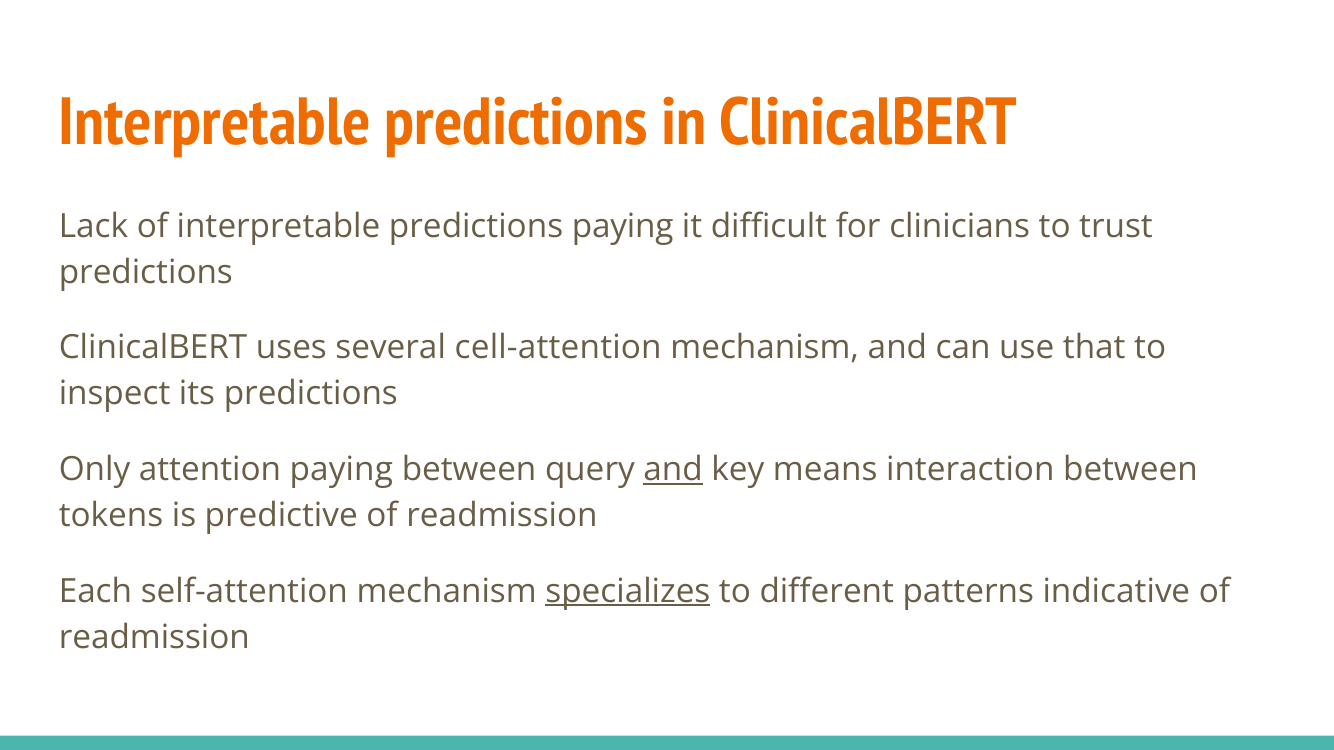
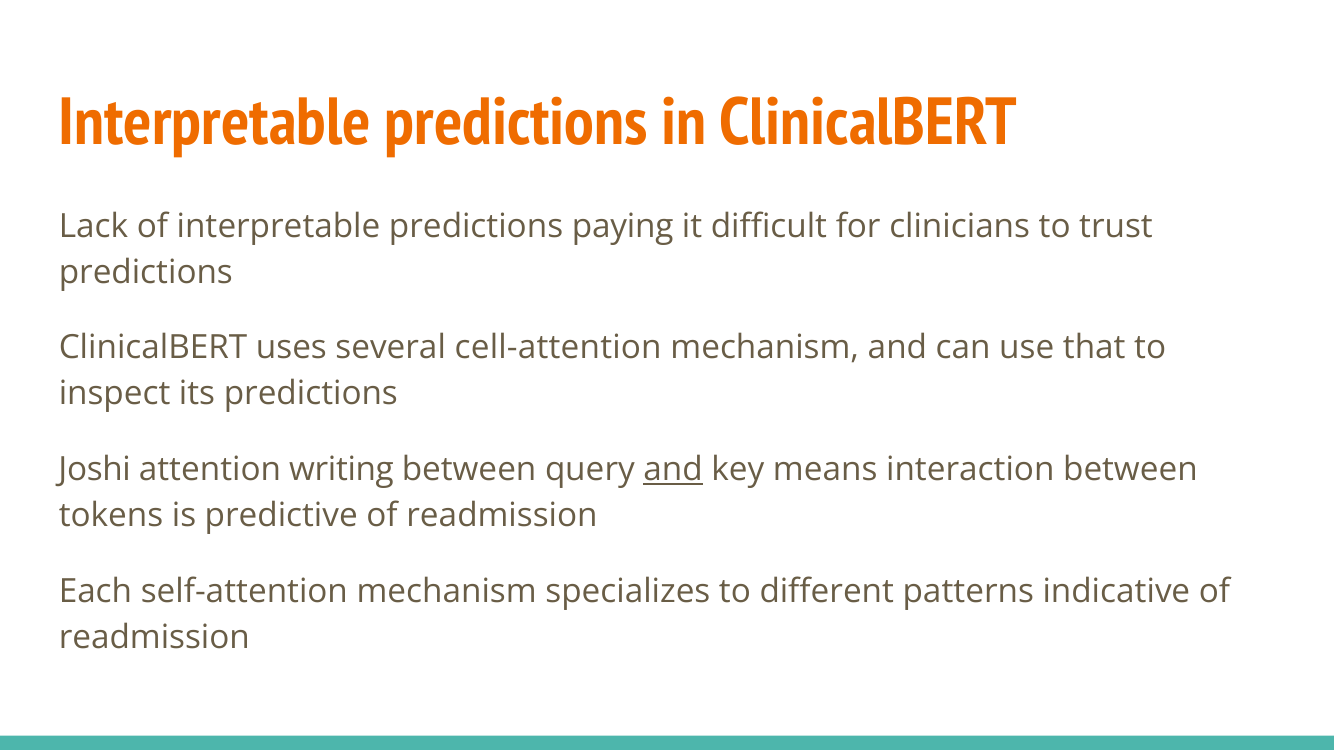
Only: Only -> Joshi
attention paying: paying -> writing
specializes underline: present -> none
